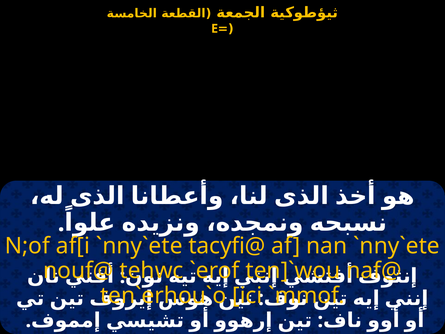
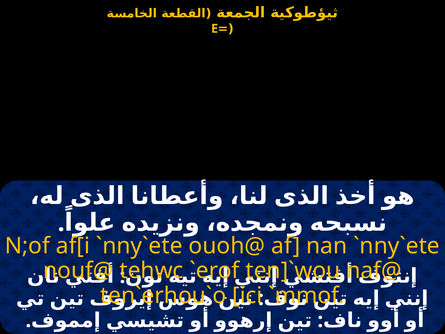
tacyfi@: tacyfi@ -> ouoh@
